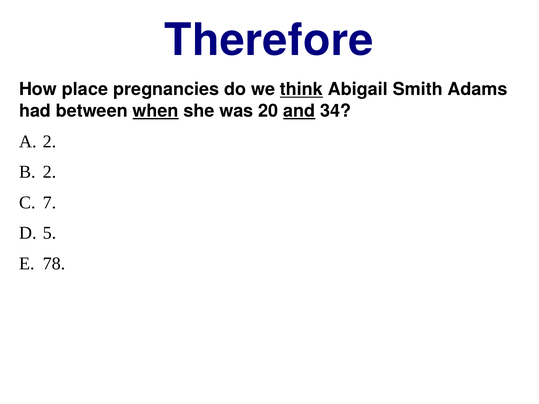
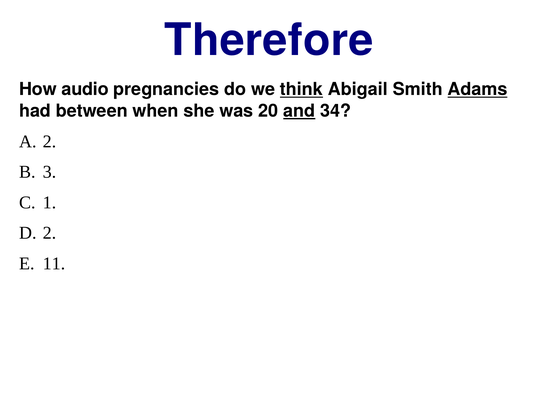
place: place -> audio
Adams underline: none -> present
when underline: present -> none
2 at (49, 172): 2 -> 3
7: 7 -> 1
5 at (49, 233): 5 -> 2
78: 78 -> 11
